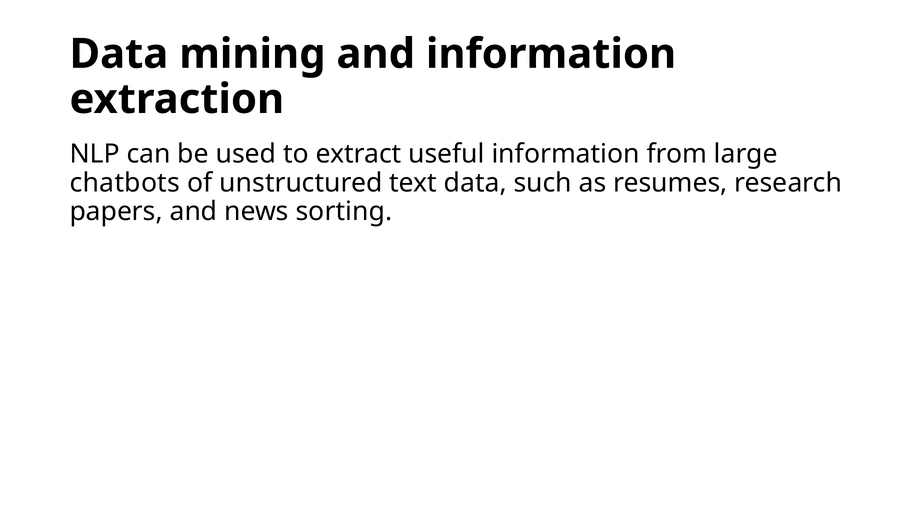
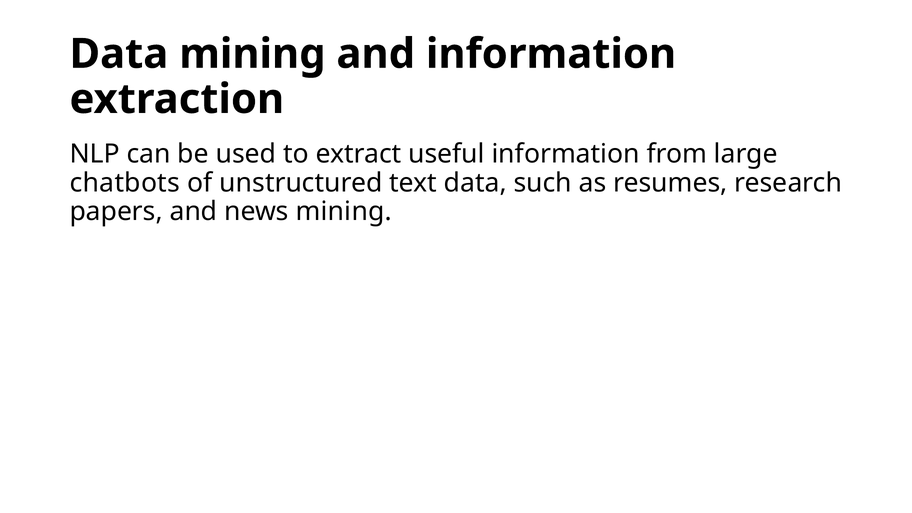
news sorting: sorting -> mining
